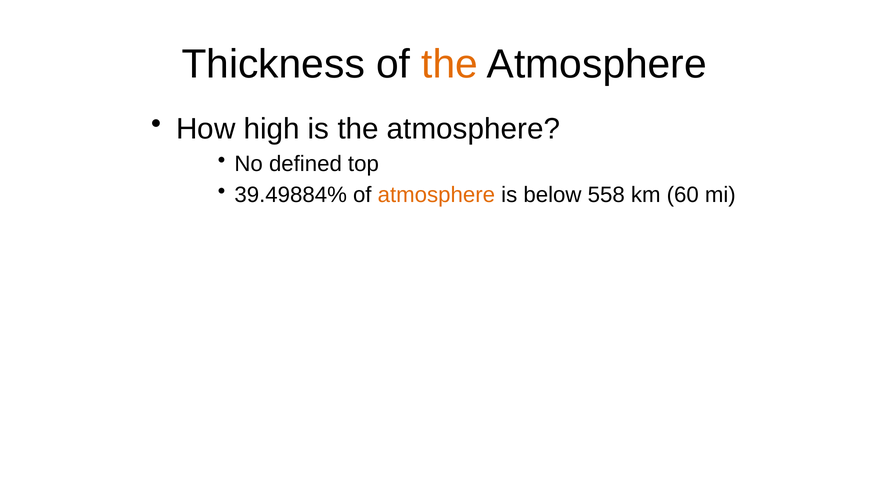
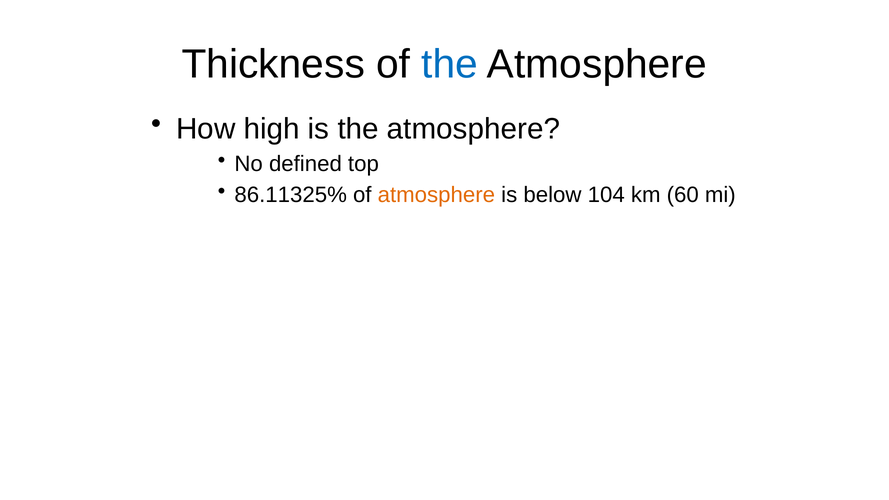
the at (450, 65) colour: orange -> blue
39.49884%: 39.49884% -> 86.11325%
558: 558 -> 104
